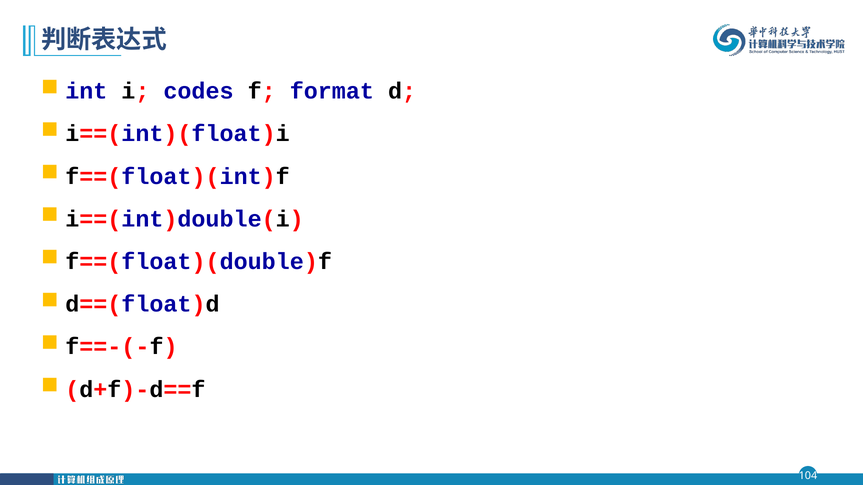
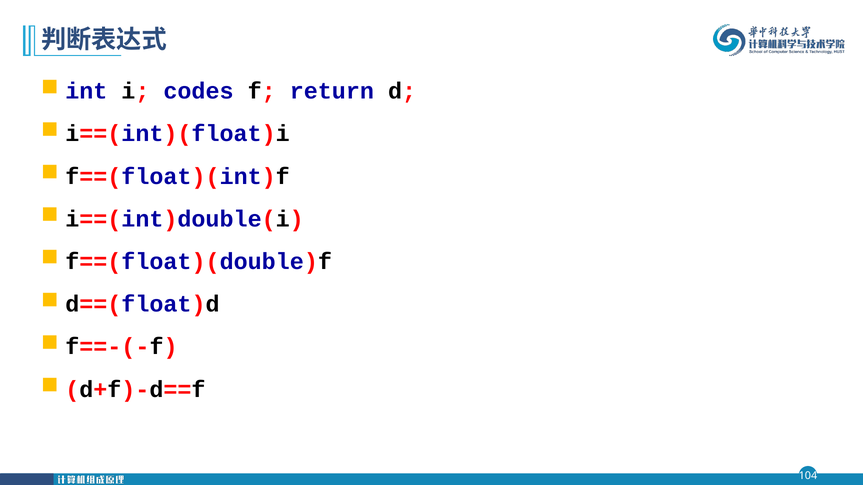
format: format -> return
